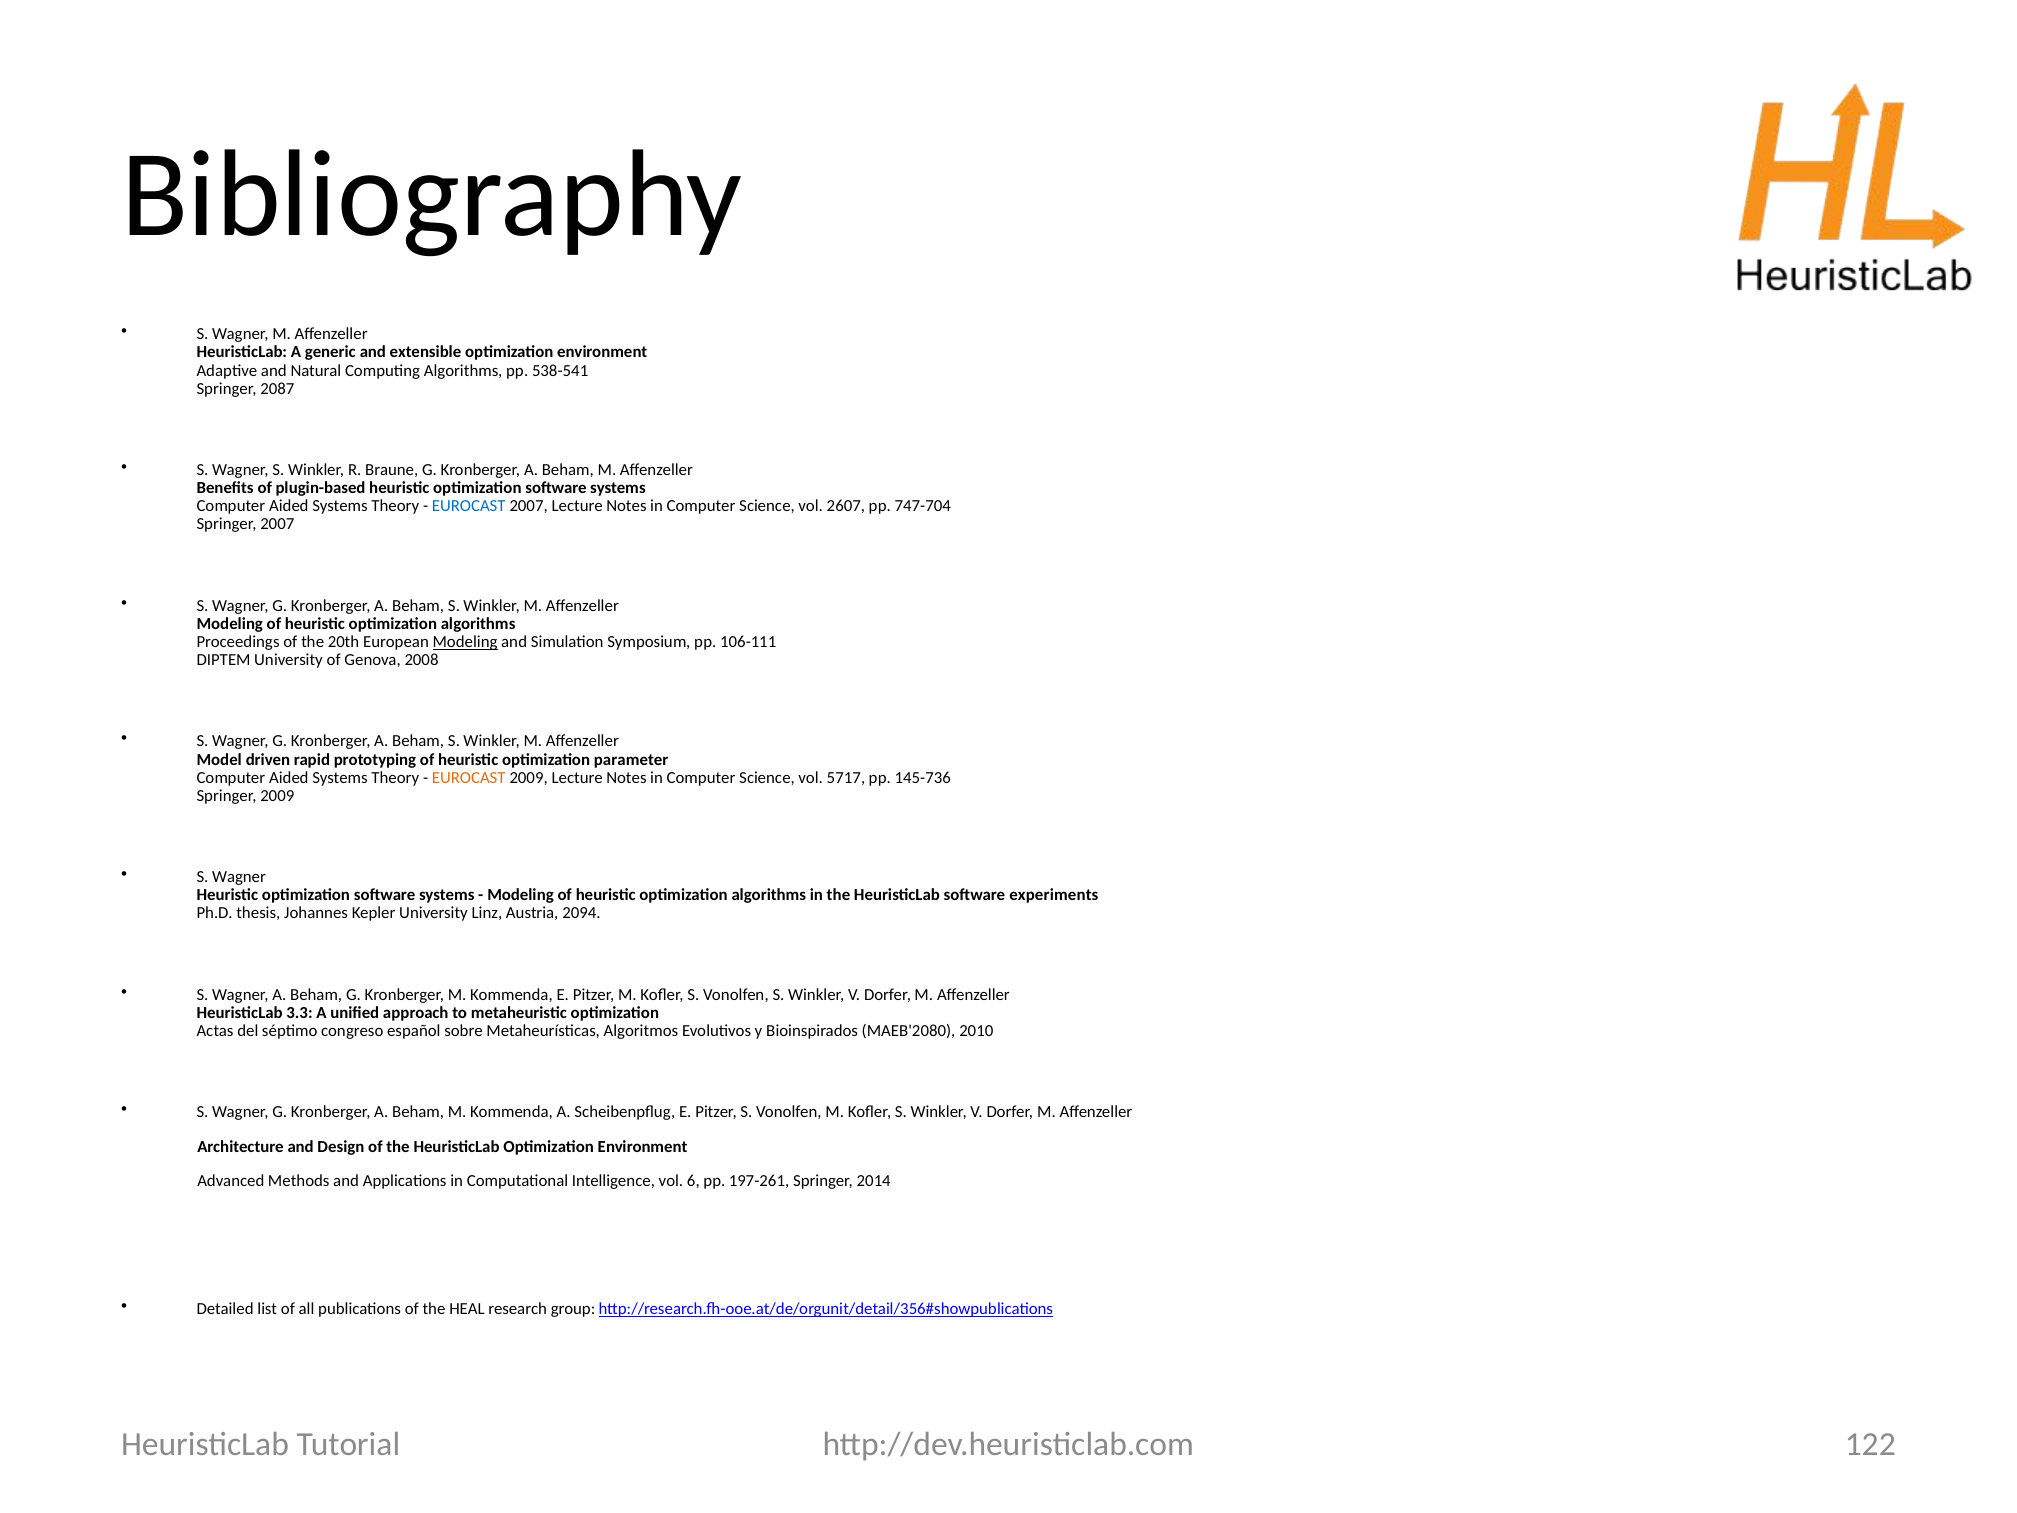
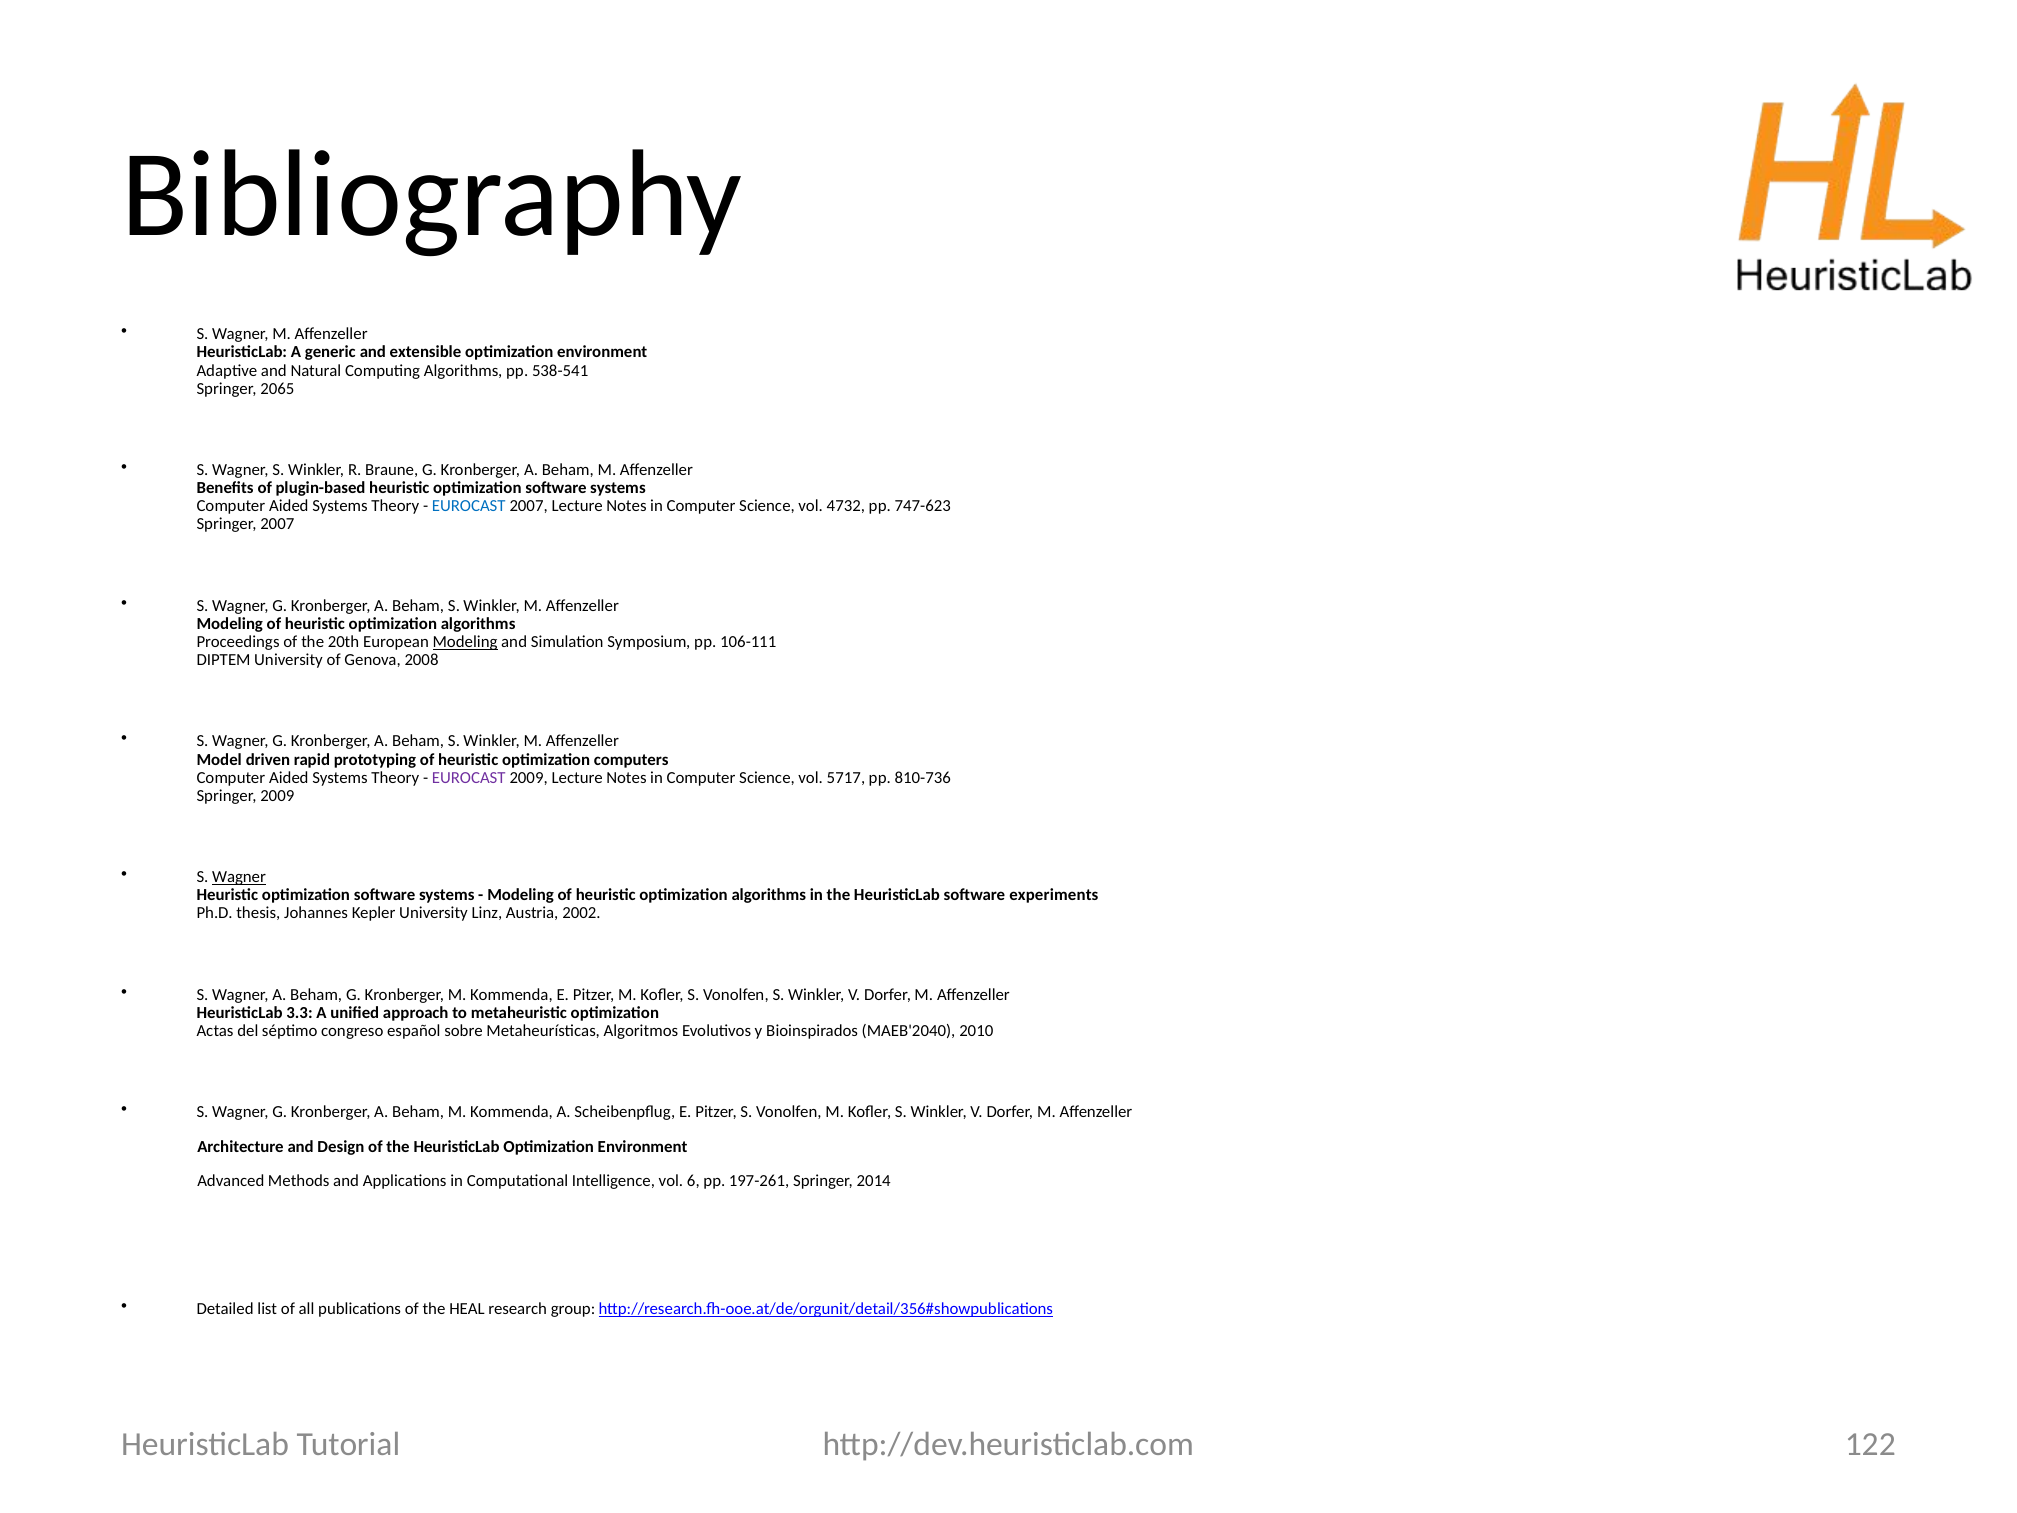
2087: 2087 -> 2065
2607: 2607 -> 4732
747-704: 747-704 -> 747-623
parameter: parameter -> computers
EUROCAST at (469, 778) colour: orange -> purple
145-736: 145-736 -> 810-736
Wagner at (239, 877) underline: none -> present
2094: 2094 -> 2002
MAEB'2080: MAEB'2080 -> MAEB'2040
